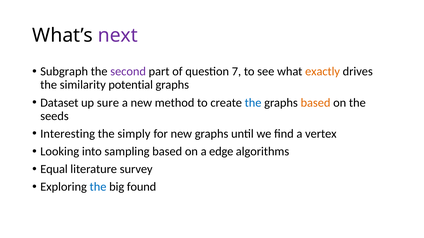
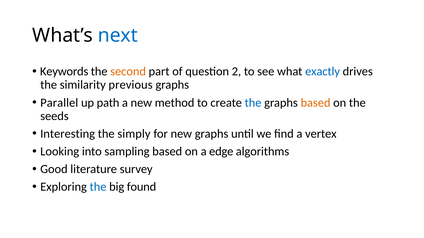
next colour: purple -> blue
Subgraph: Subgraph -> Keywords
second colour: purple -> orange
7: 7 -> 2
exactly colour: orange -> blue
potential: potential -> previous
Dataset: Dataset -> Parallel
sure: sure -> path
Equal: Equal -> Good
